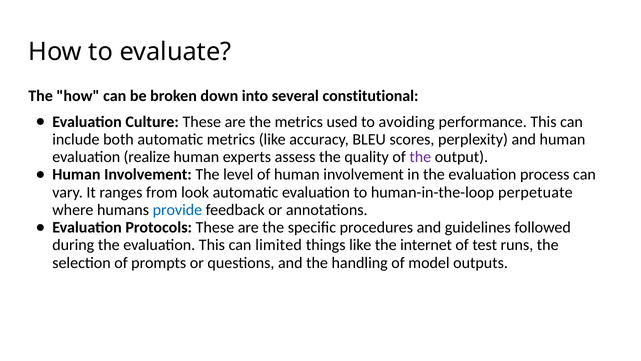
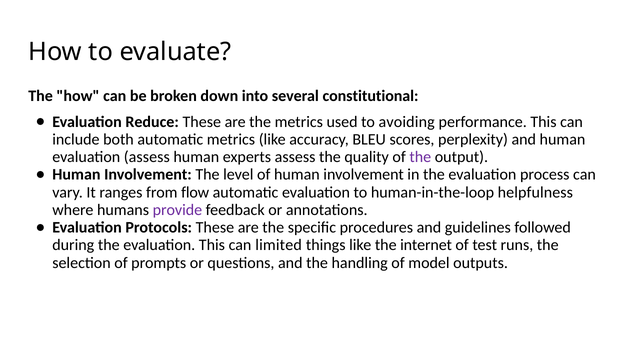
Culture: Culture -> Reduce
evaluation realize: realize -> assess
look: look -> flow
perpetuate: perpetuate -> helpfulness
provide colour: blue -> purple
